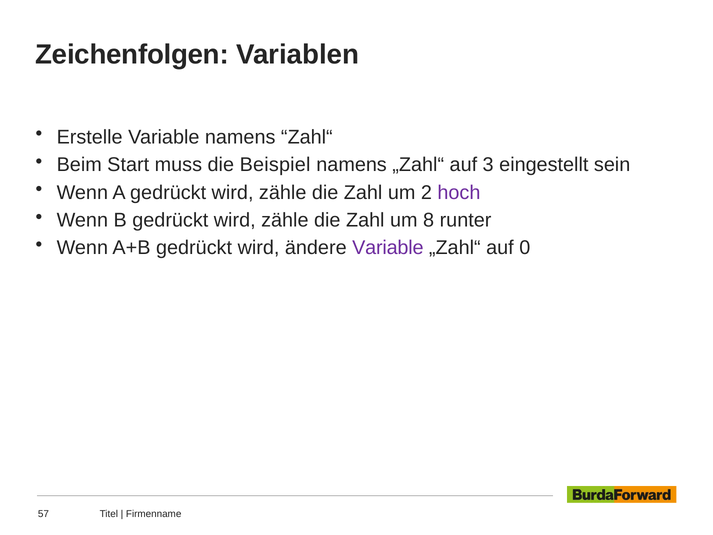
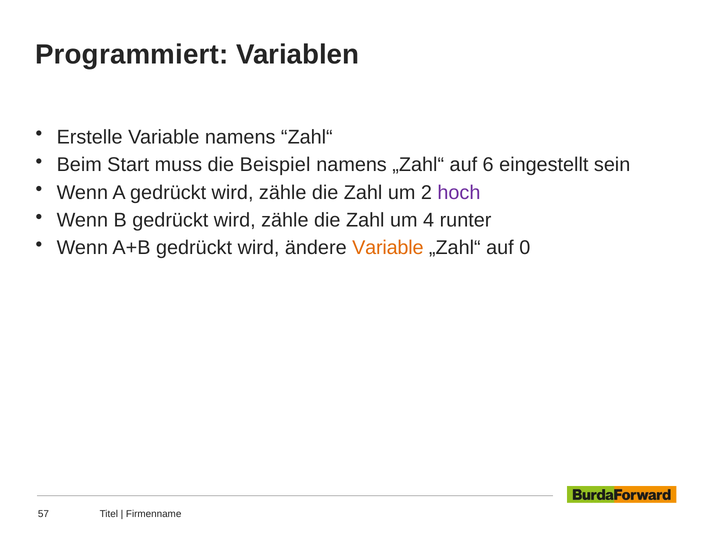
Zeichenfolgen: Zeichenfolgen -> Programmiert
3: 3 -> 6
8: 8 -> 4
Variable at (388, 248) colour: purple -> orange
